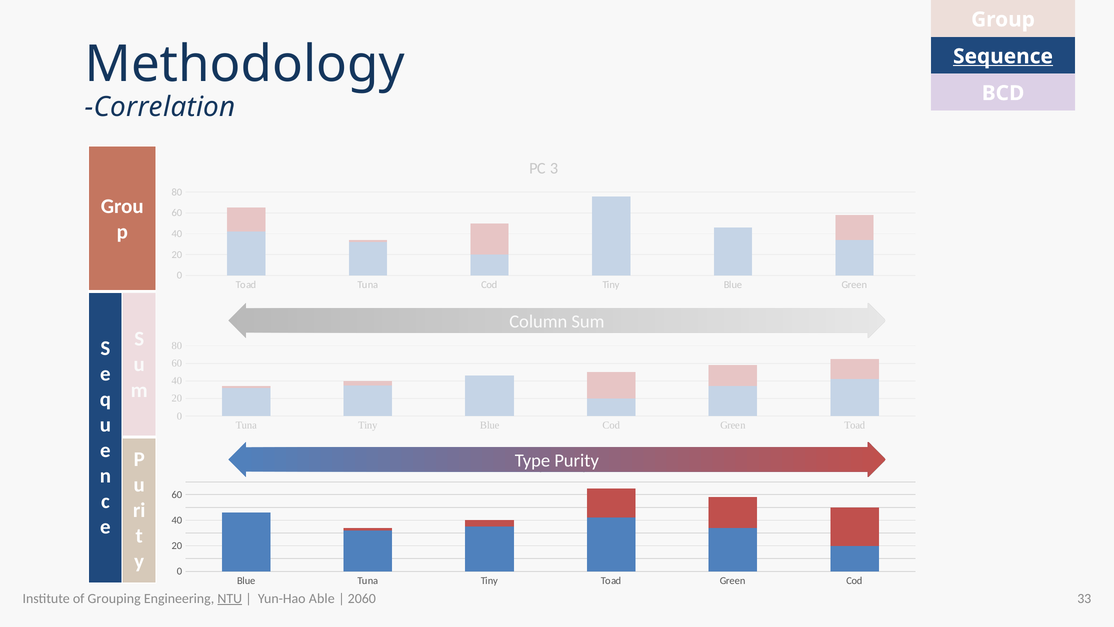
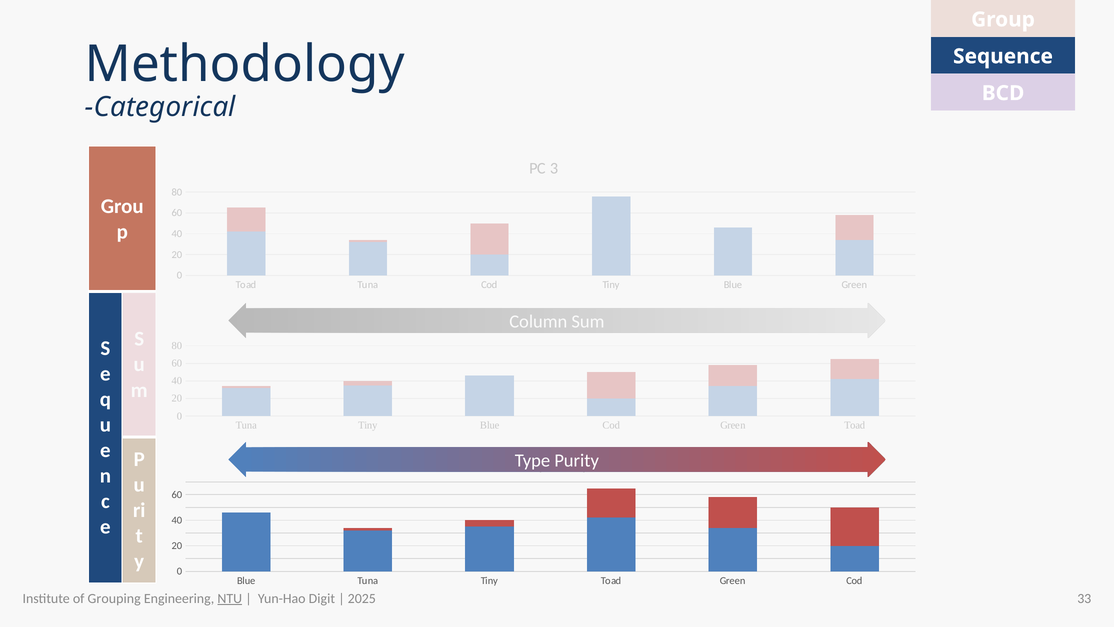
Sequence underline: present -> none
Correlation: Correlation -> Categorical
Able: Able -> Digit
2060: 2060 -> 2025
